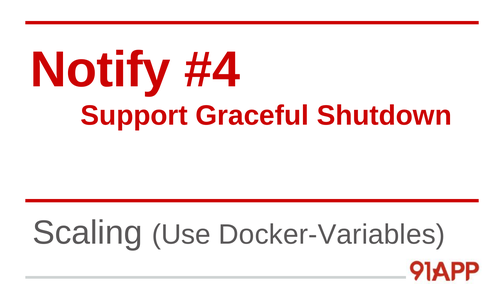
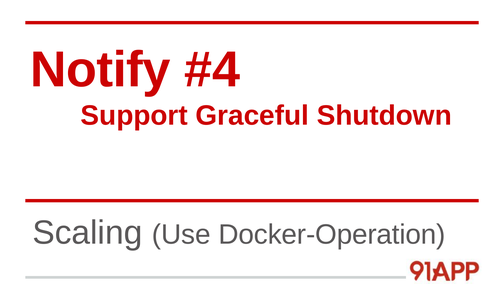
Docker-Variables: Docker-Variables -> Docker-Operation
